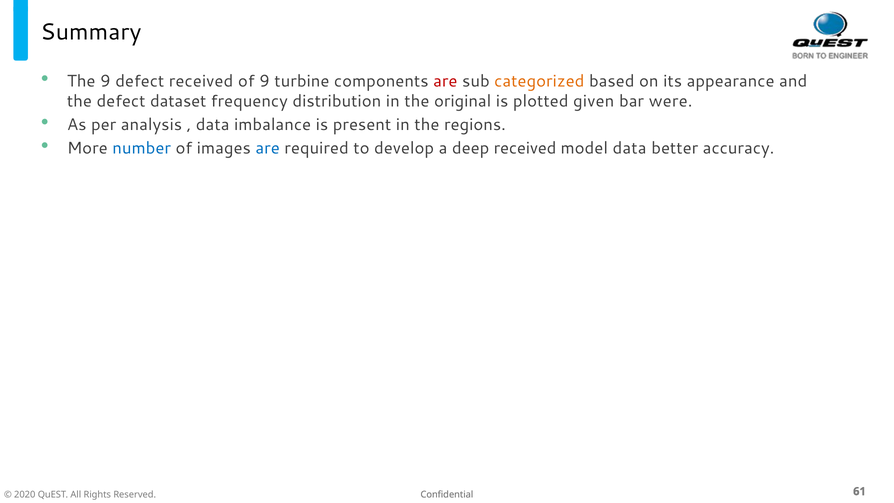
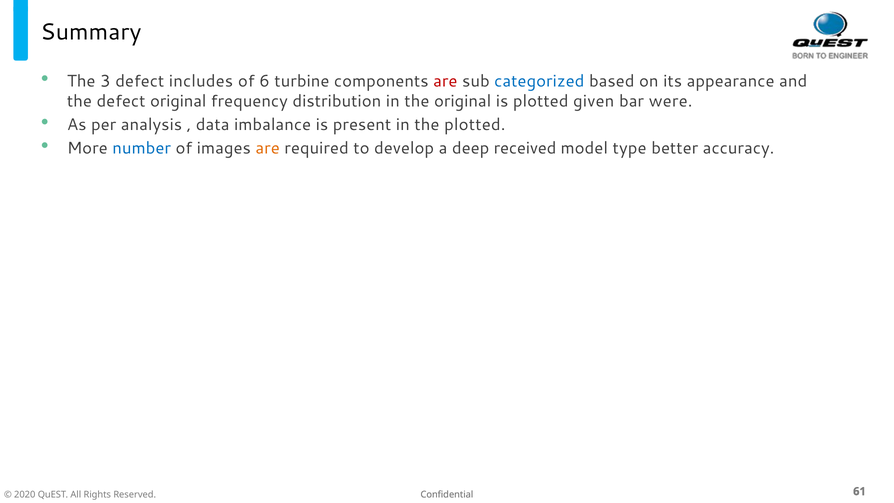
The 9: 9 -> 3
defect received: received -> includes
of 9: 9 -> 6
categorized colour: orange -> blue
defect dataset: dataset -> original
the regions: regions -> plotted
are at (268, 148) colour: blue -> orange
model data: data -> type
